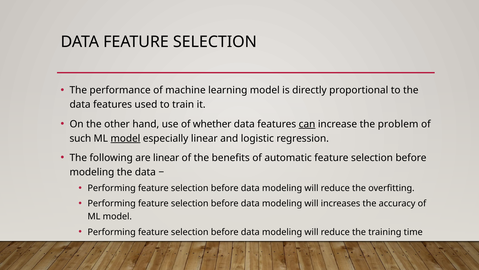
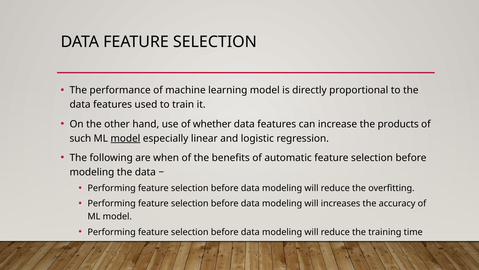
can underline: present -> none
problem: problem -> products
are linear: linear -> when
